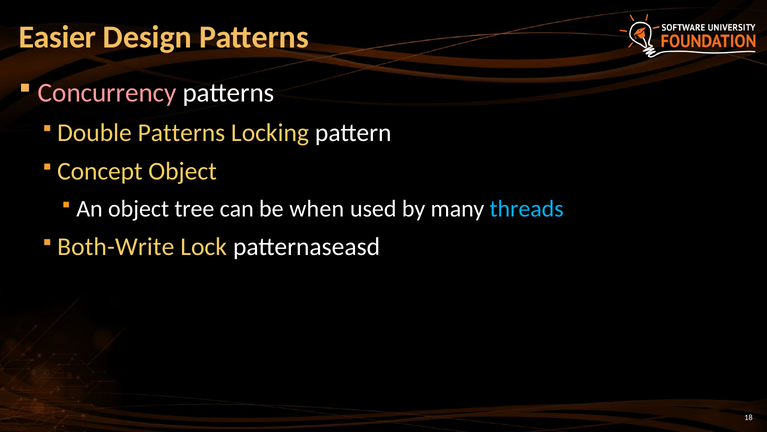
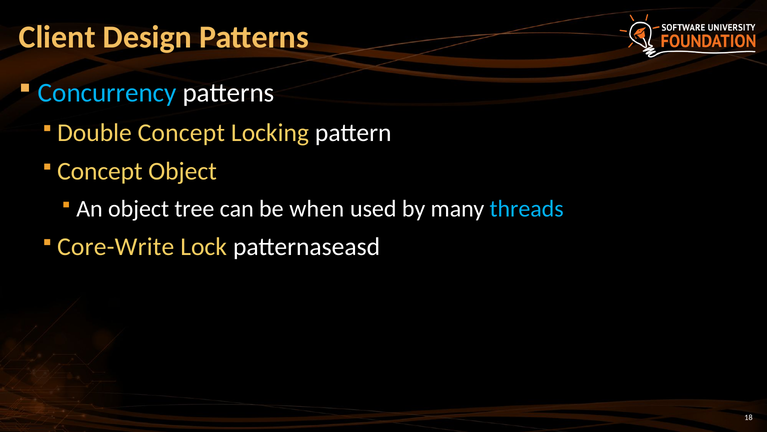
Easier: Easier -> Client
Concurrency colour: pink -> light blue
Double Patterns: Patterns -> Concept
Both-Write: Both-Write -> Core-Write
